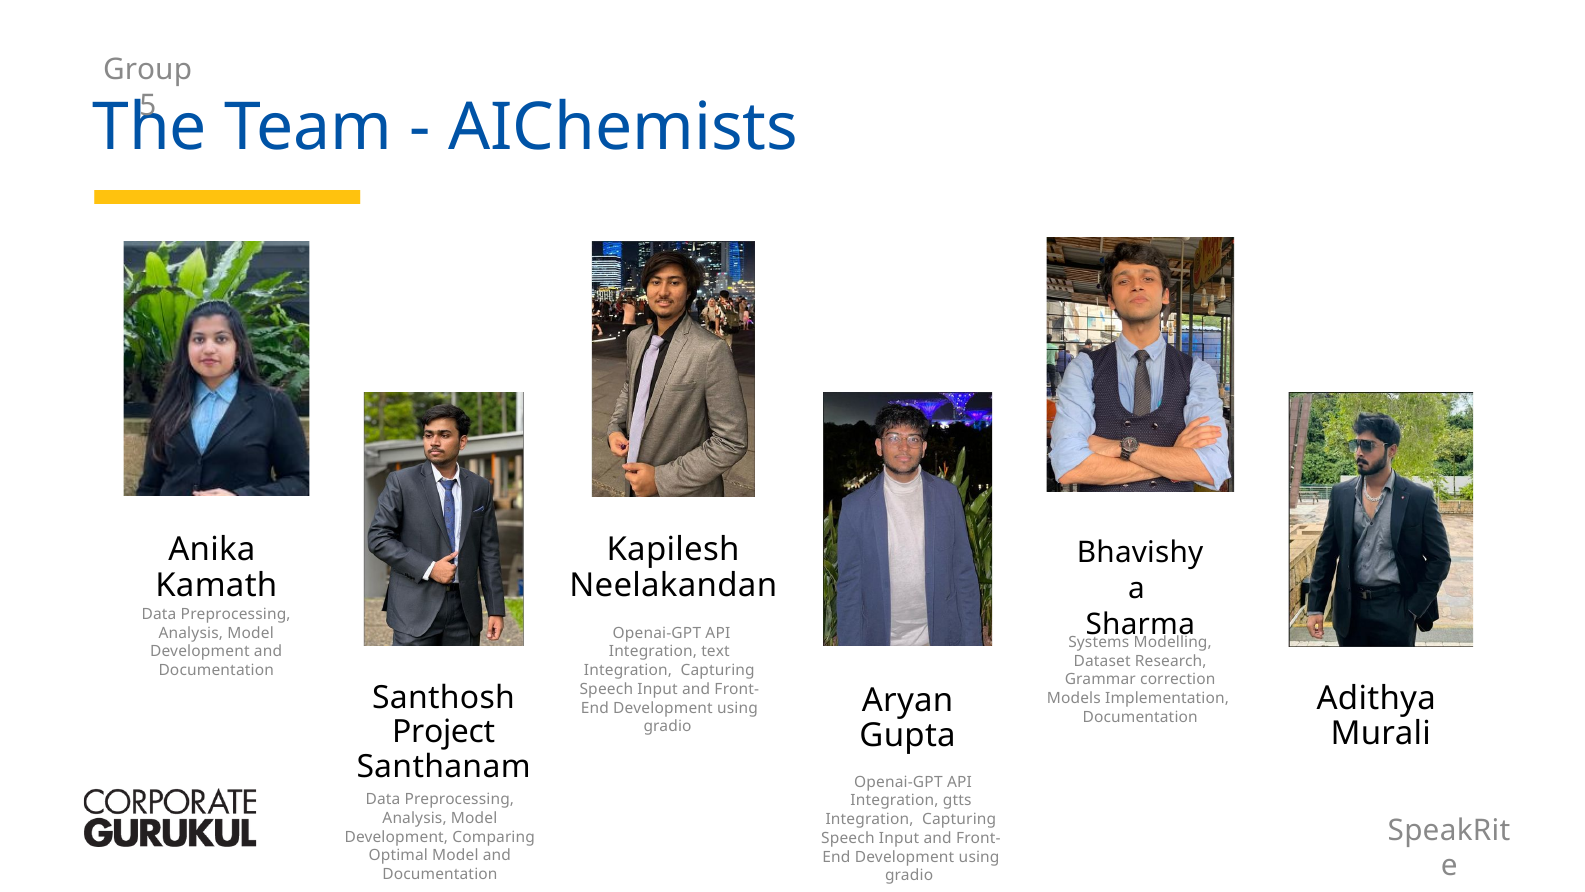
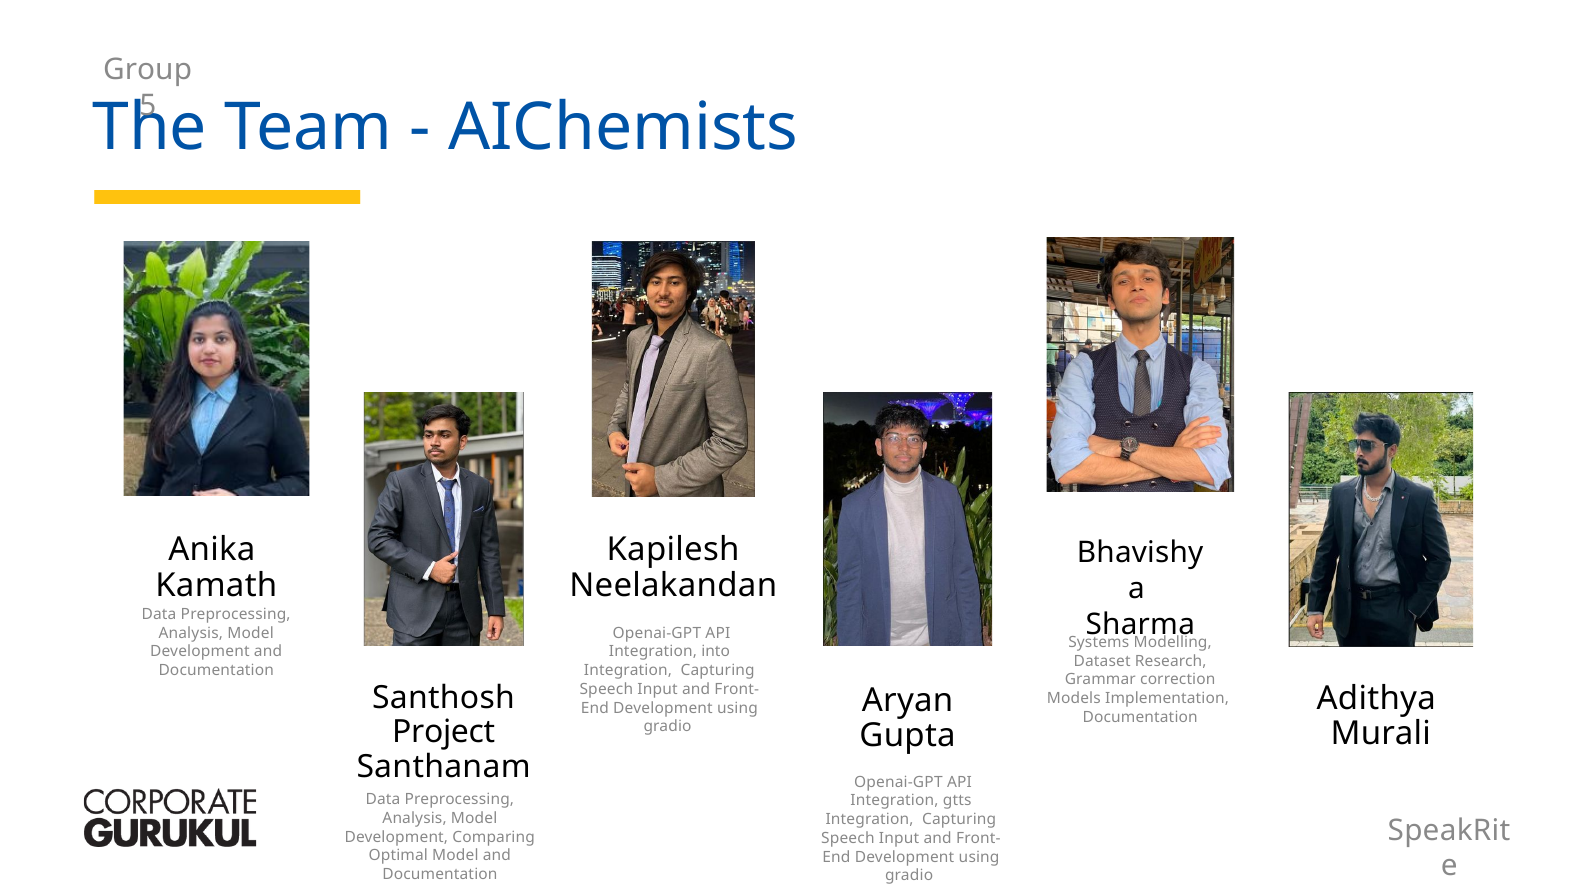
text: text -> into
